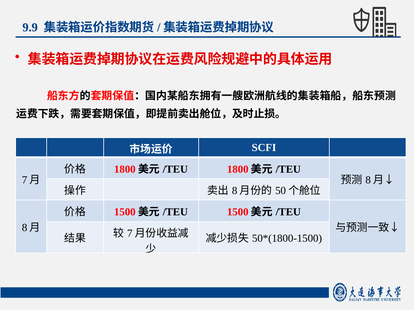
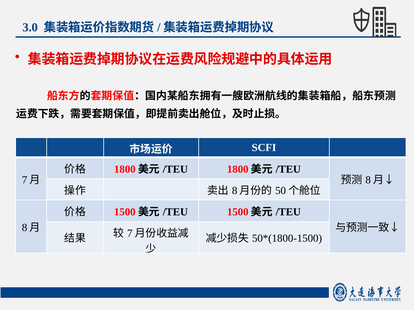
9.9: 9.9 -> 3.0
